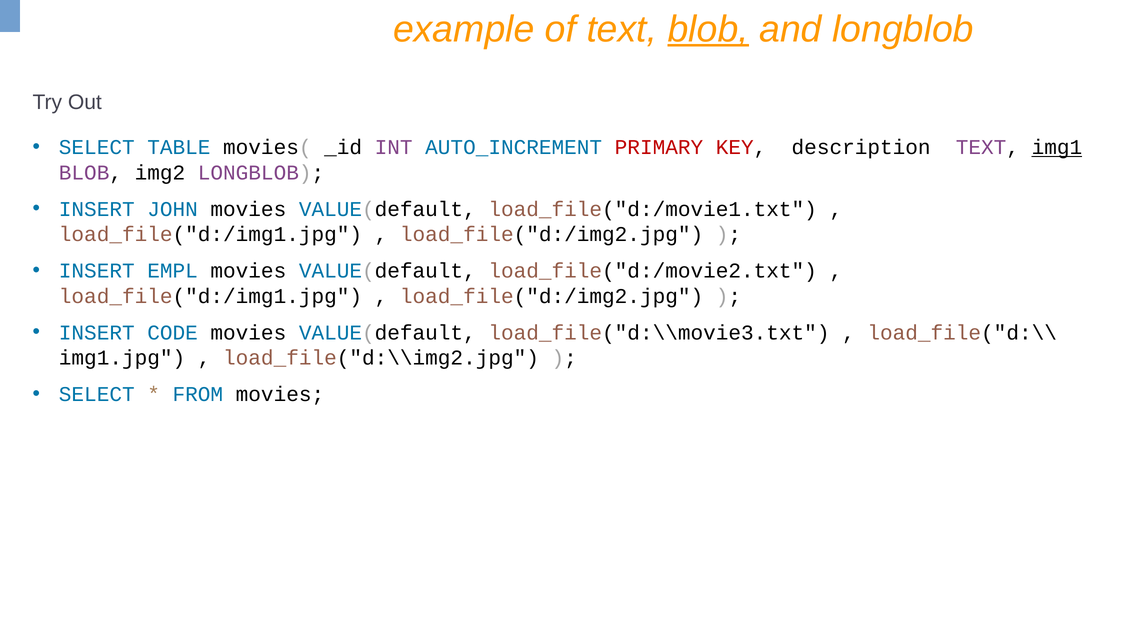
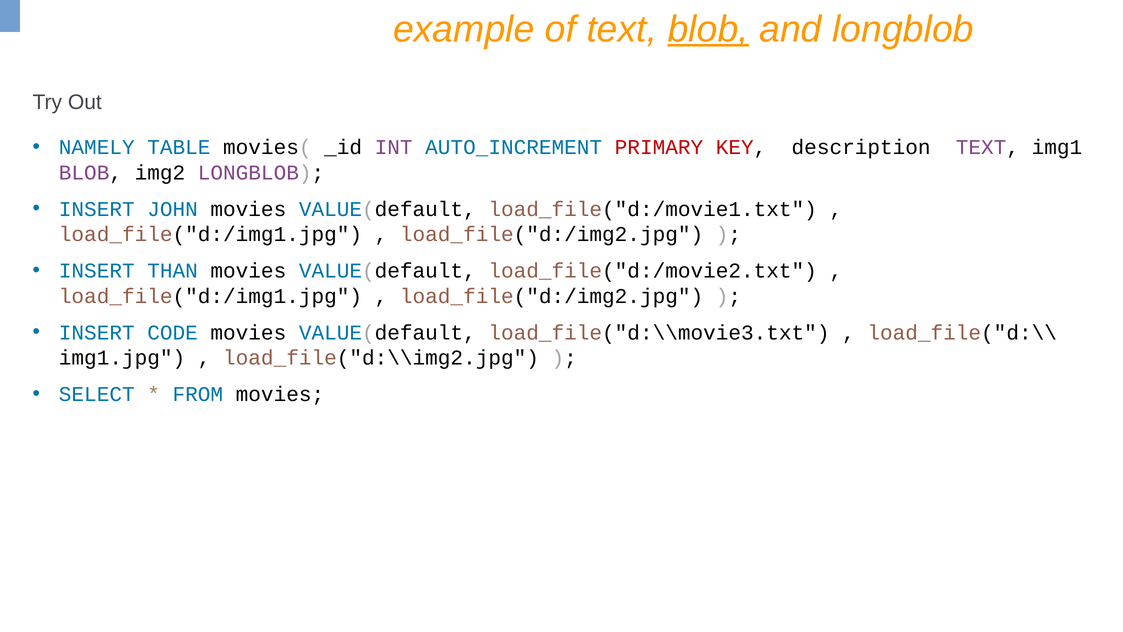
SELECT at (97, 147): SELECT -> NAMELY
img1 underline: present -> none
EMPL: EMPL -> THAN
